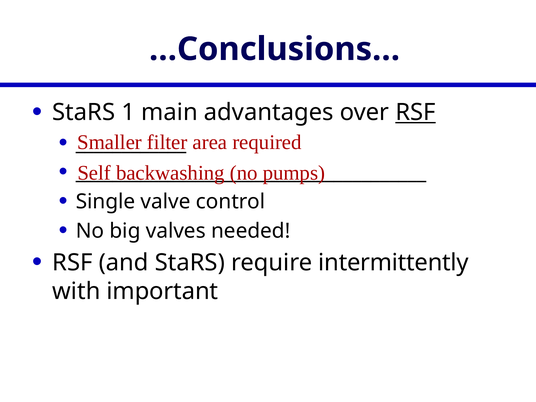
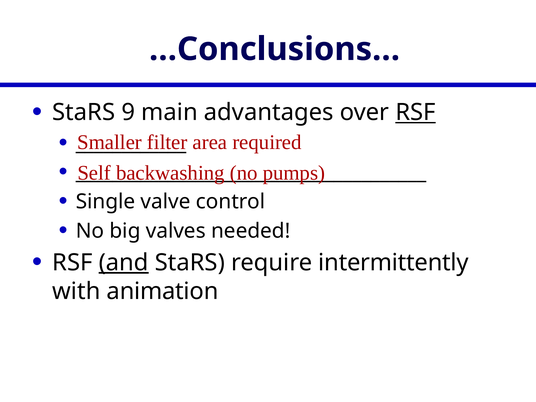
1: 1 -> 9
and underline: none -> present
important: important -> animation
